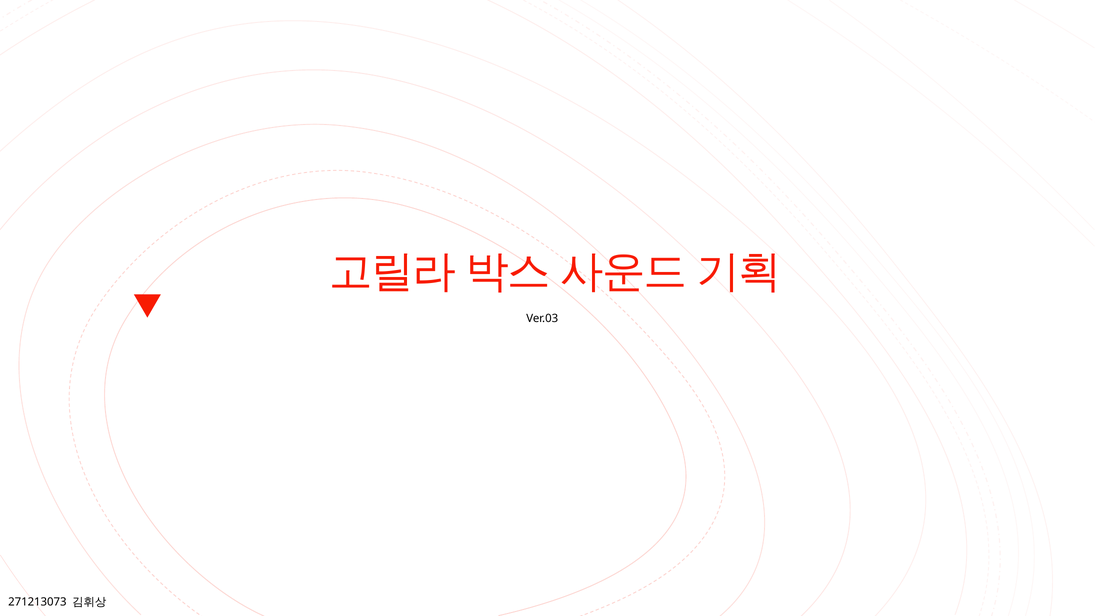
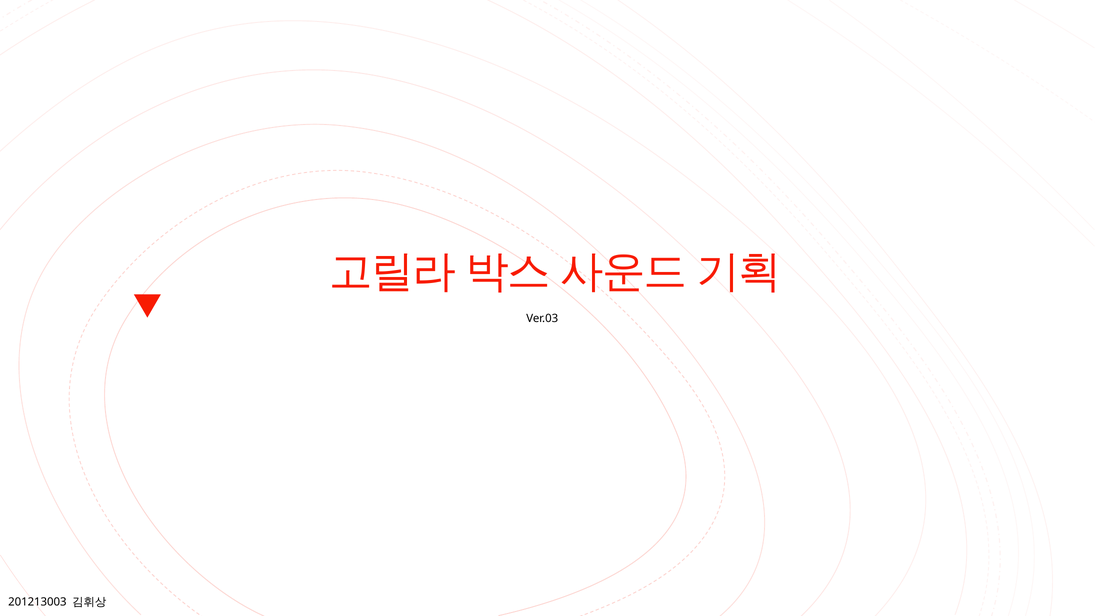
271213073: 271213073 -> 201213003
